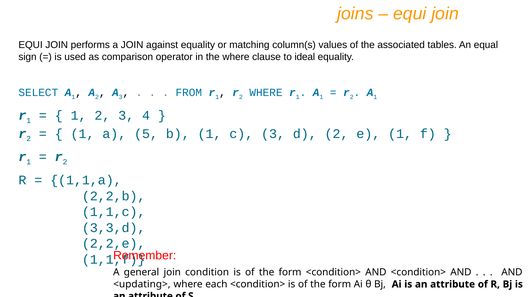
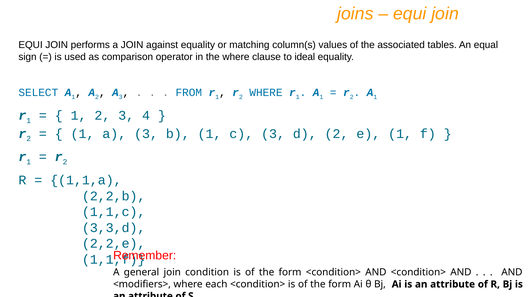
1 a 5: 5 -> 3
<updating>: <updating> -> <modifiers>
